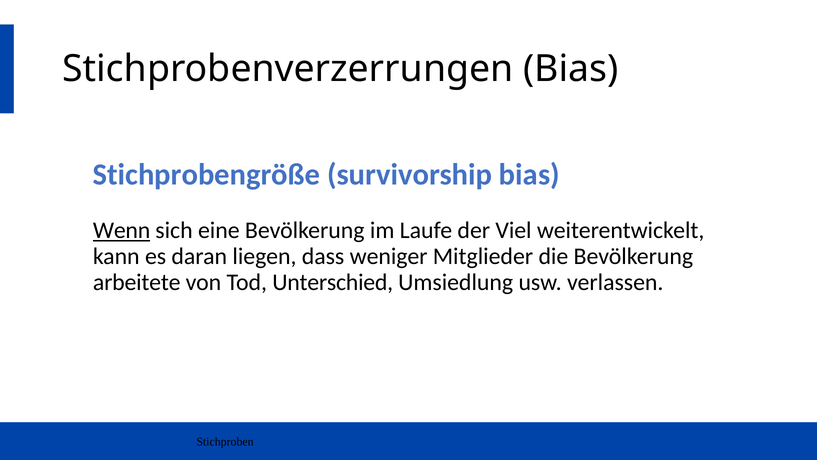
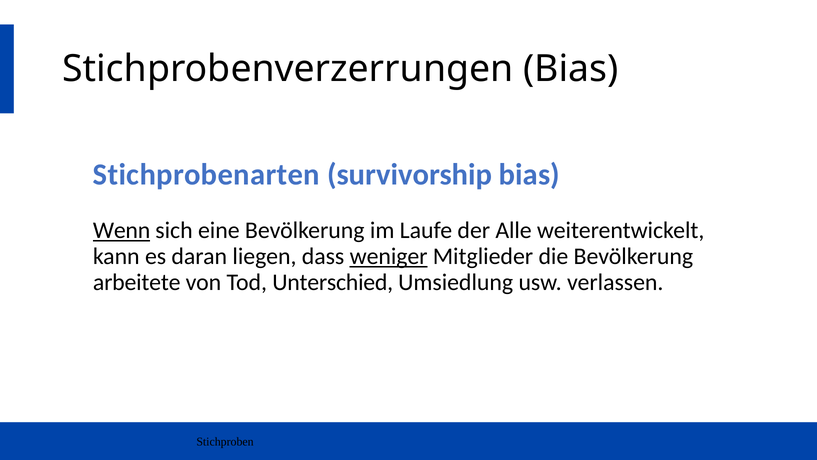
Stichprobengröße: Stichprobengröße -> Stichprobenarten
Viel: Viel -> Alle
weniger underline: none -> present
